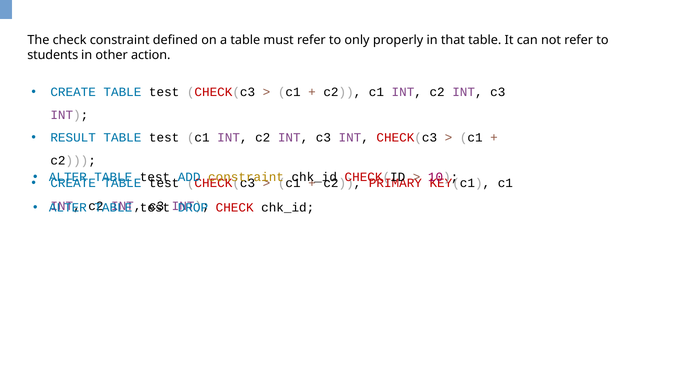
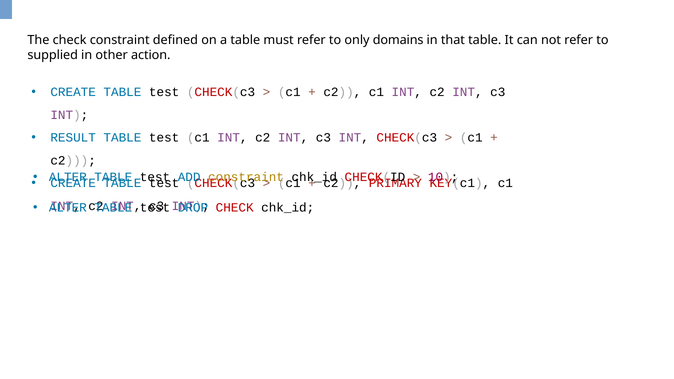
properly: properly -> domains
students: students -> supplied
